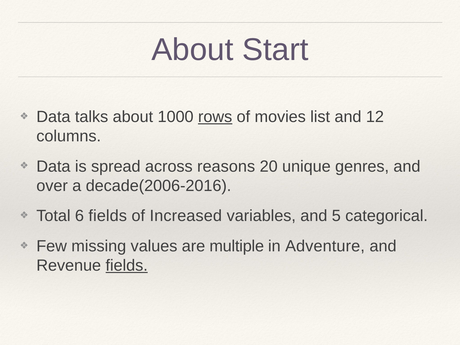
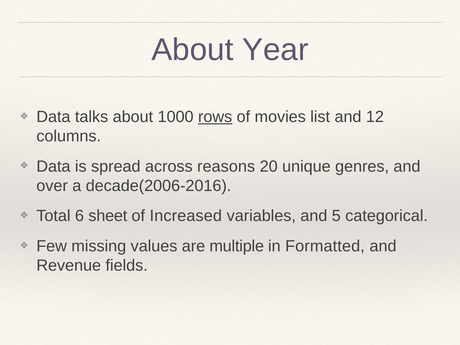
Start: Start -> Year
6 fields: fields -> sheet
Adventure: Adventure -> Formatted
fields at (127, 266) underline: present -> none
